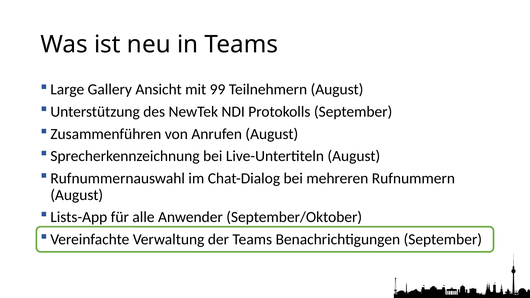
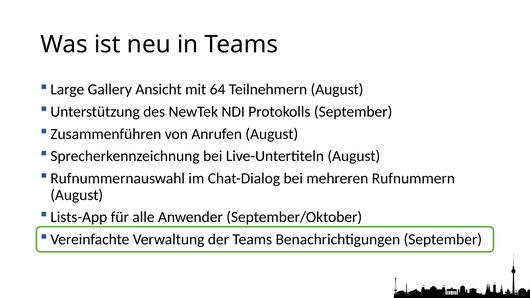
99: 99 -> 64
